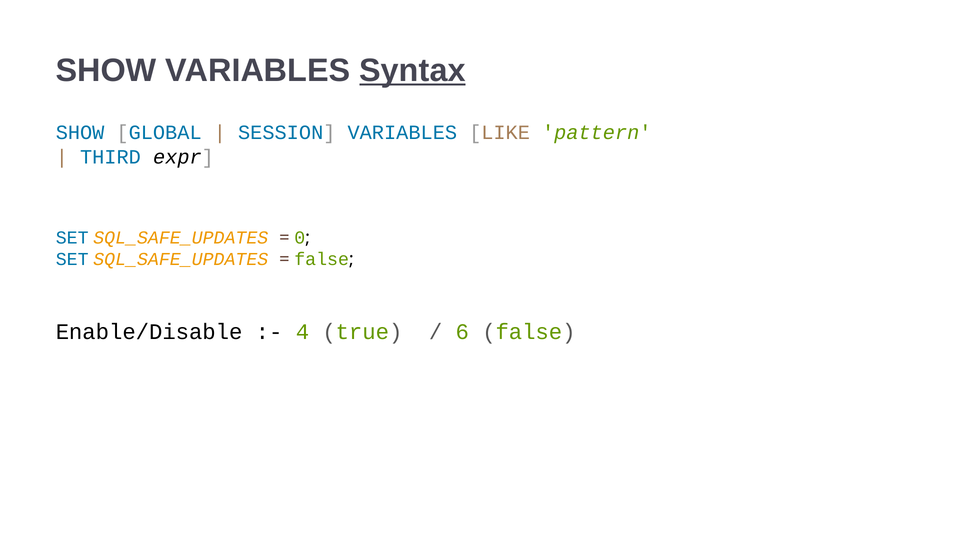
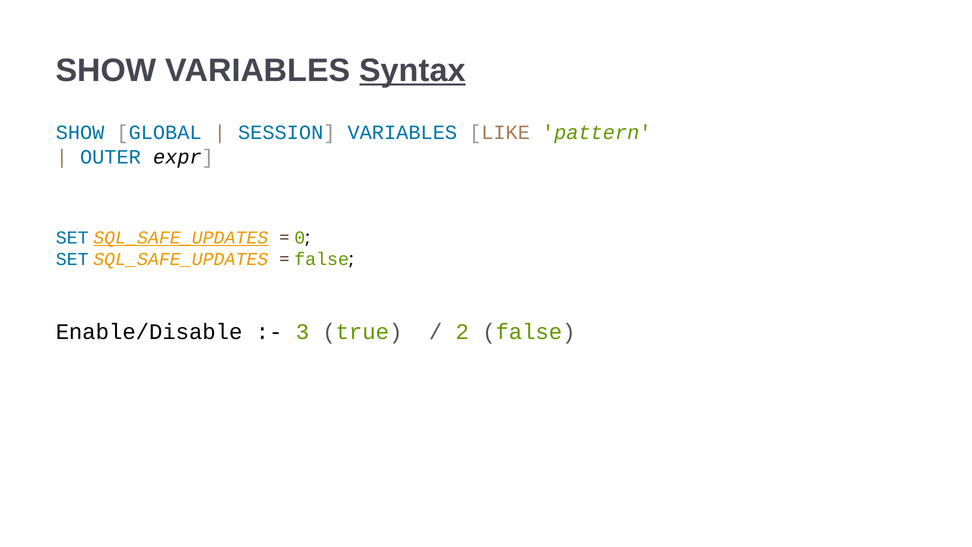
THIRD: THIRD -> OUTER
SQL_SAFE_UPDATES at (181, 237) underline: none -> present
4: 4 -> 3
6: 6 -> 2
